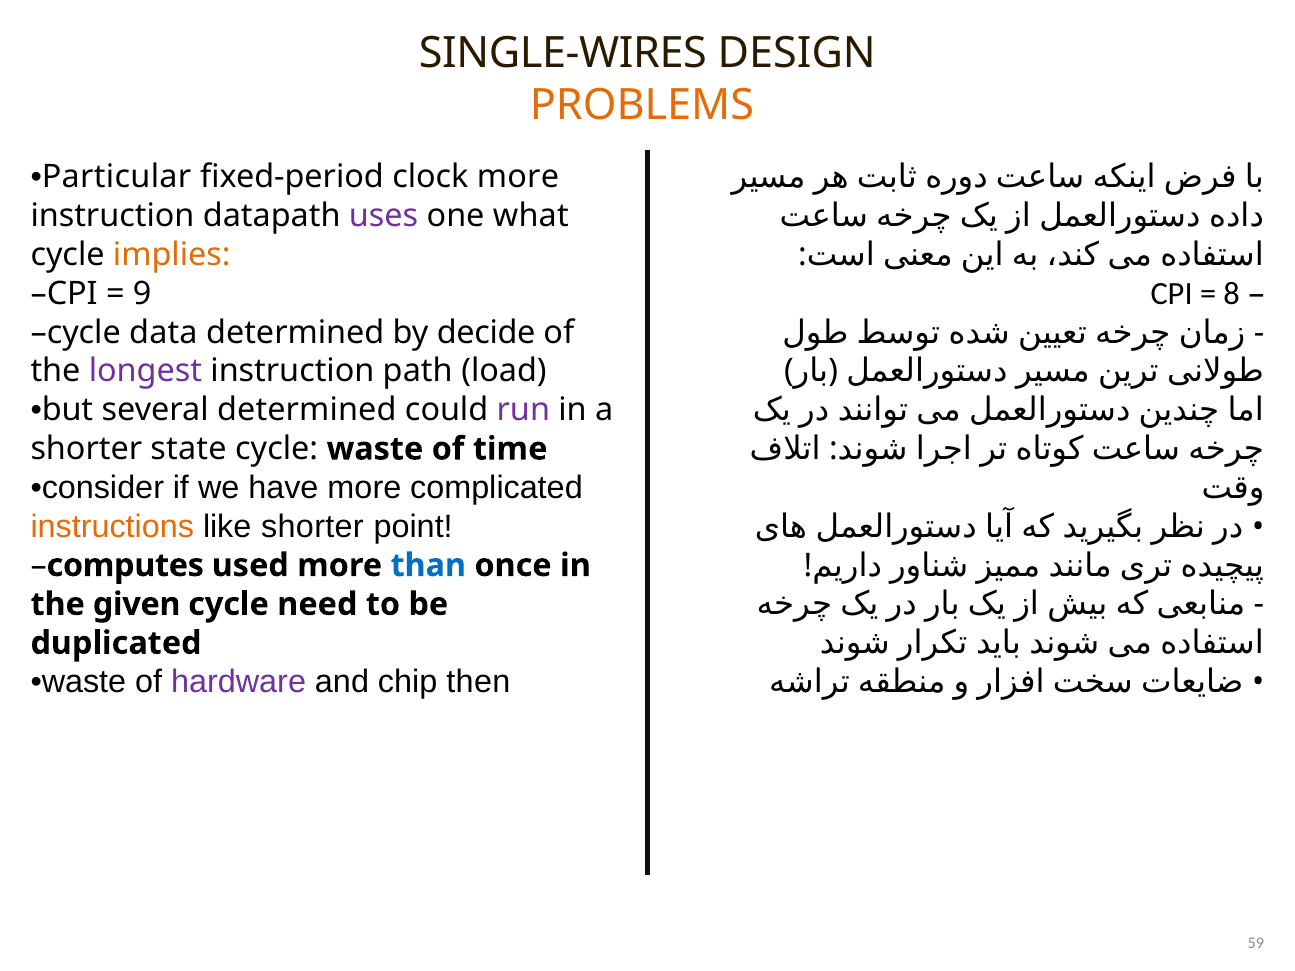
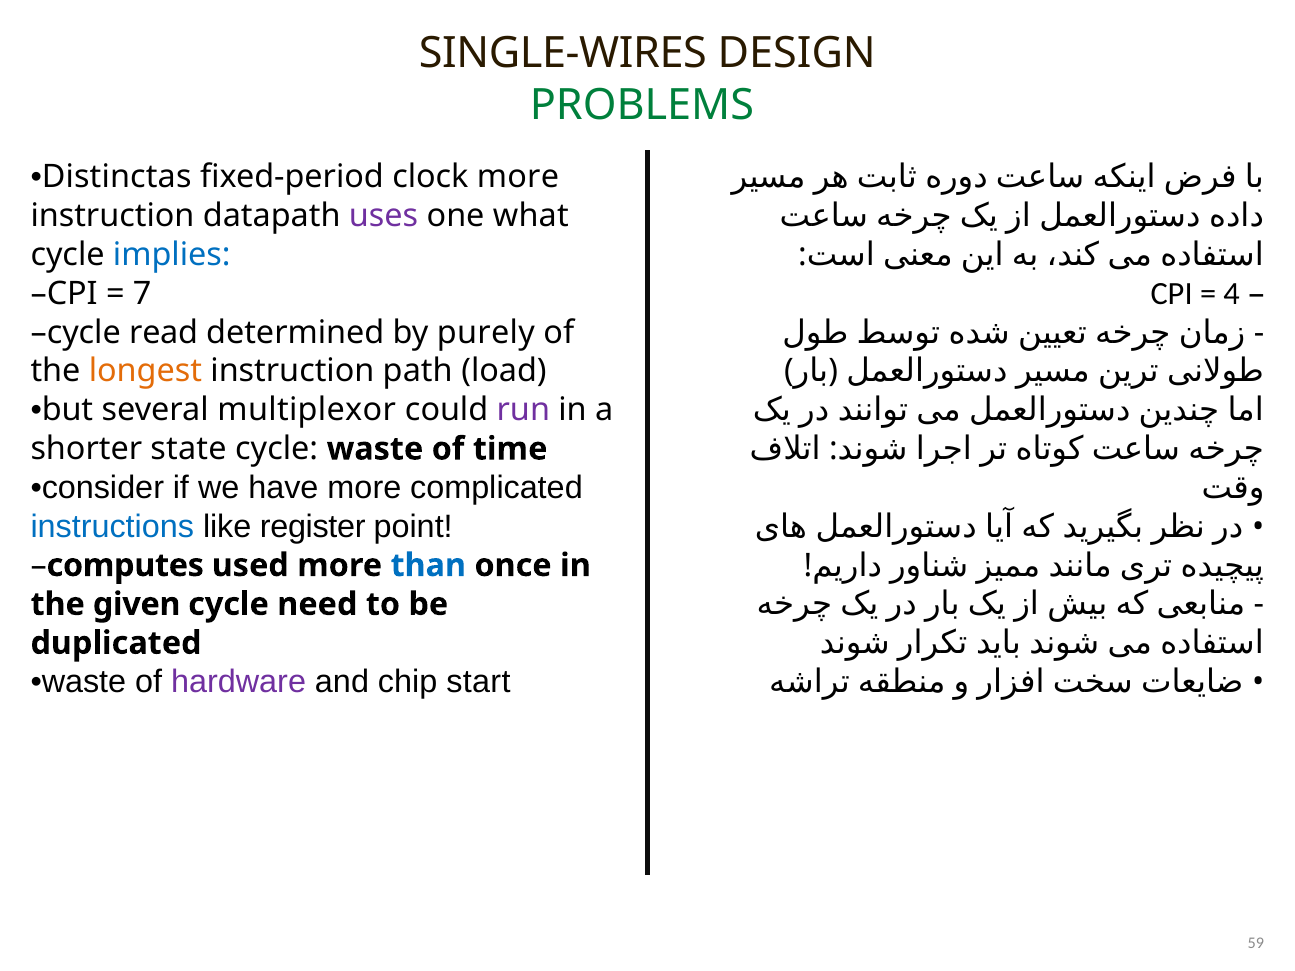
PROBLEMS colour: orange -> green
Particular: Particular -> Distinctas
implies colour: orange -> blue
8: 8 -> 4
9: 9 -> 7
data: data -> read
decide: decide -> purely
longest colour: purple -> orange
several determined: determined -> multiplexor
instructions colour: orange -> blue
like shorter: shorter -> register
then: then -> start
